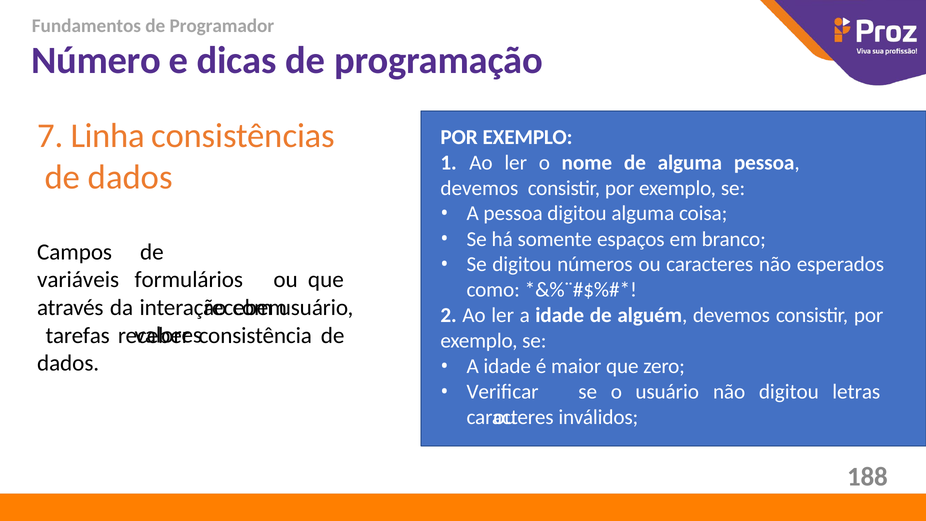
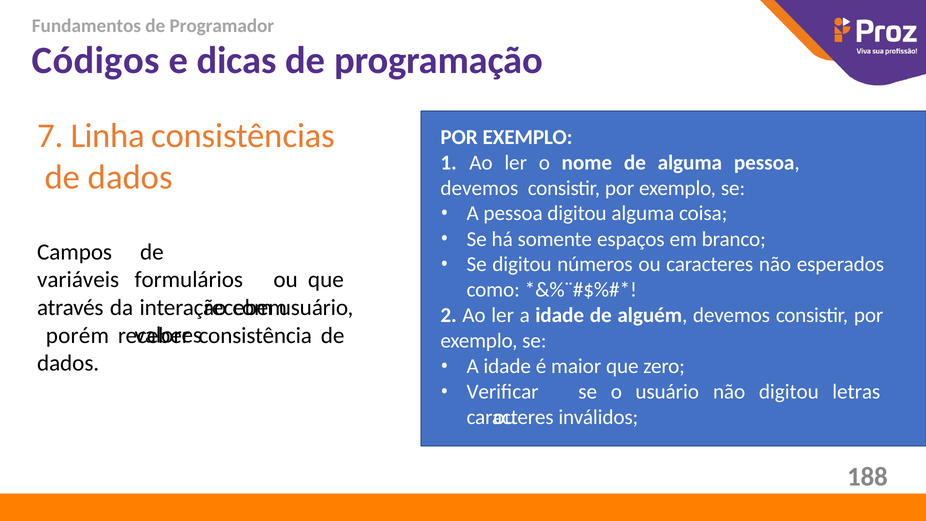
Número: Número -> Códigos
tarefas: tarefas -> porém
